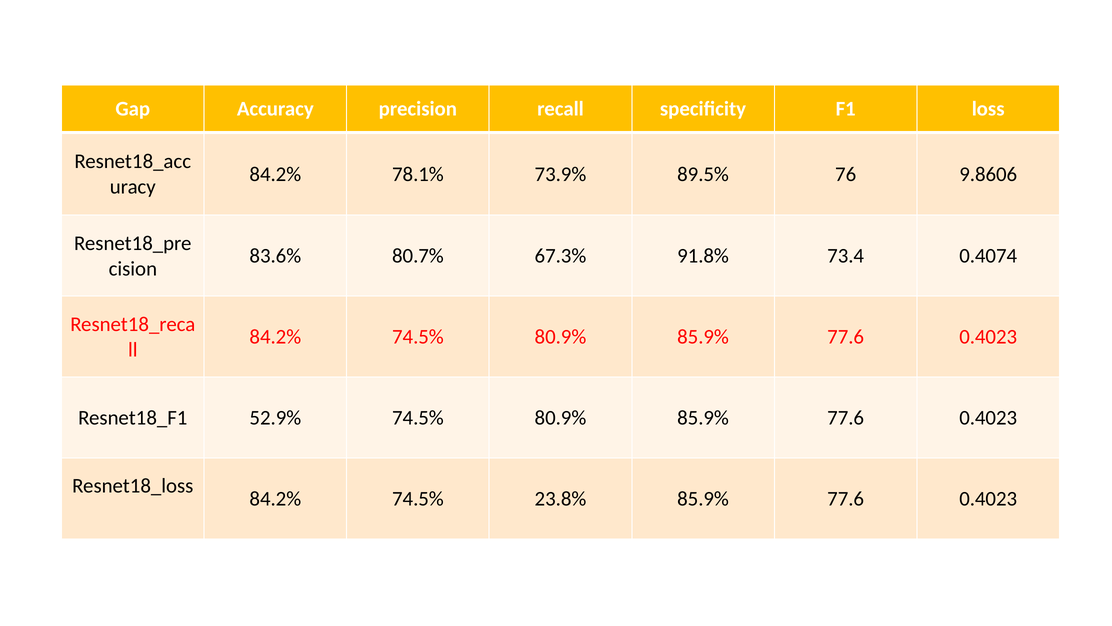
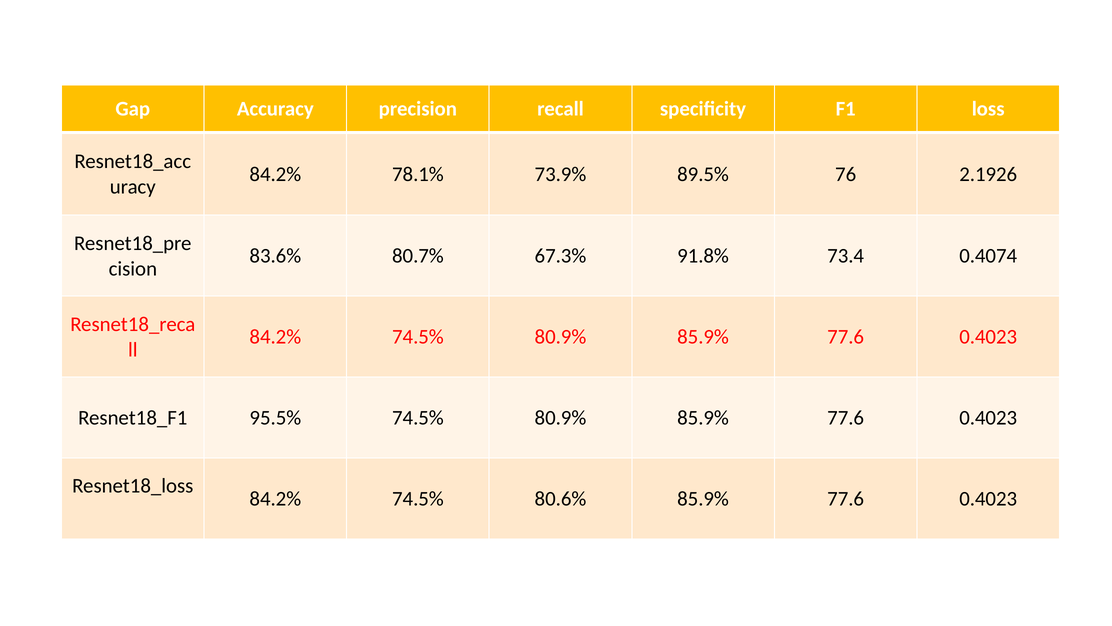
9.8606: 9.8606 -> 2.1926
52.9%: 52.9% -> 95.5%
23.8%: 23.8% -> 80.6%
